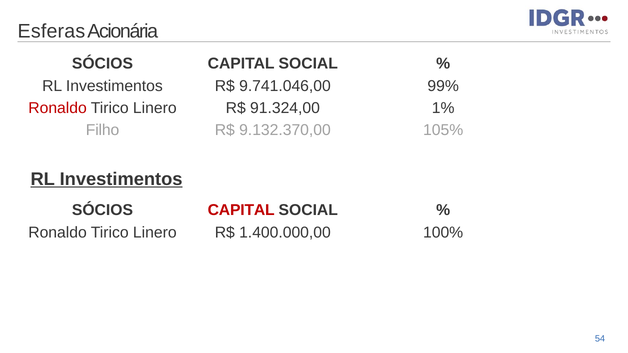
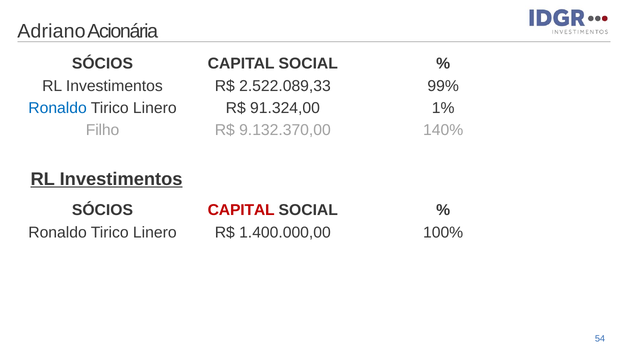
Esferas: Esferas -> Adriano
9.741.046,00: 9.741.046,00 -> 2.522.089,33
Ronaldo at (58, 108) colour: red -> blue
105%: 105% -> 140%
